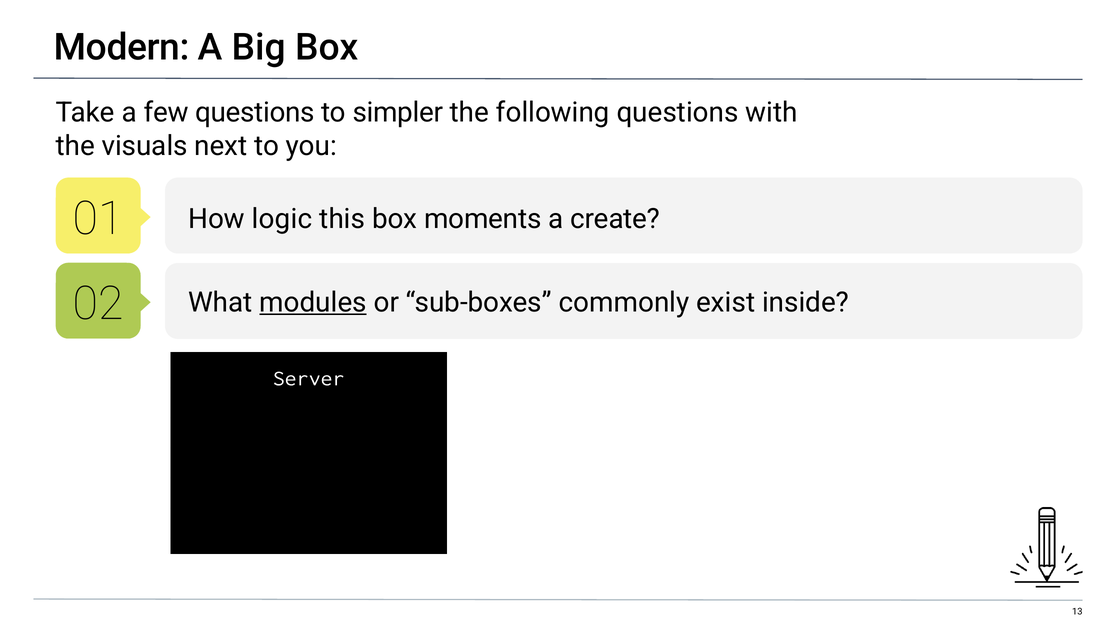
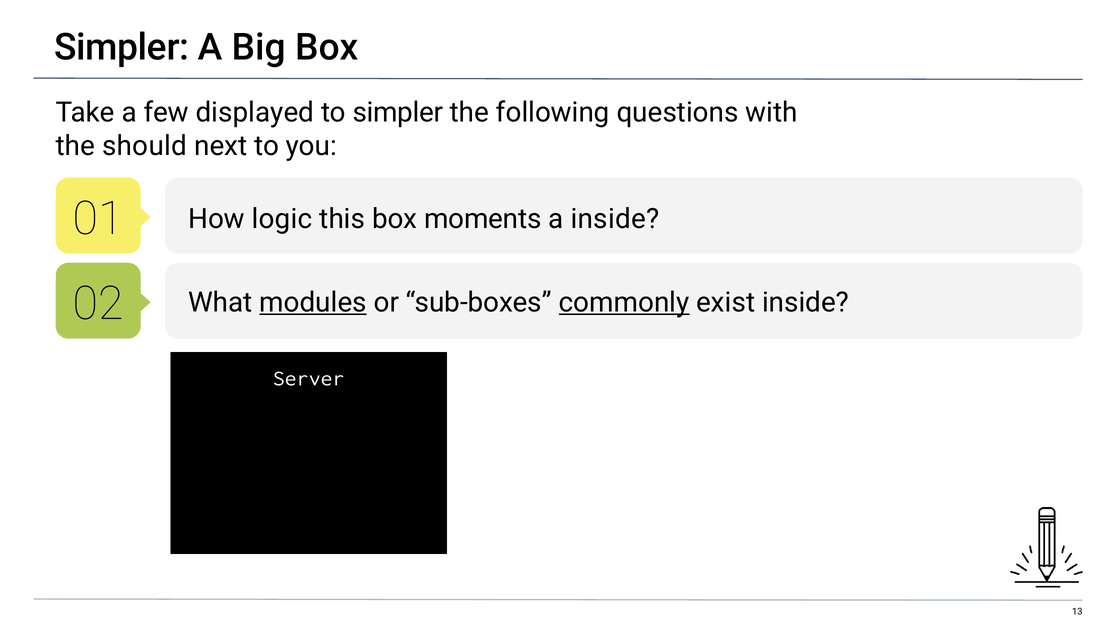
Modern at (122, 47): Modern -> Simpler
few questions: questions -> displayed
visuals: visuals -> should
a create: create -> inside
commonly underline: none -> present
